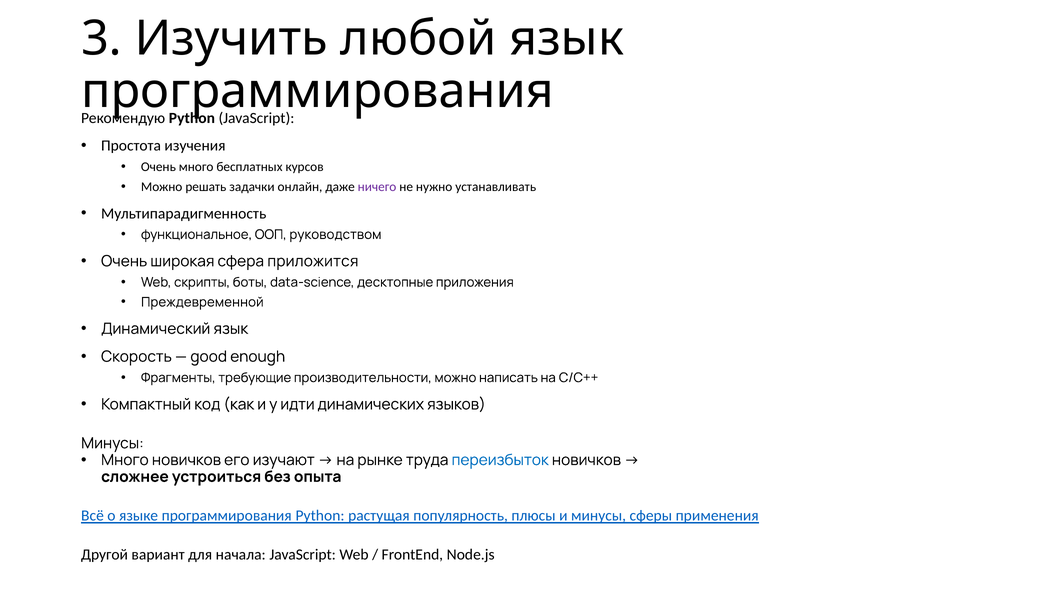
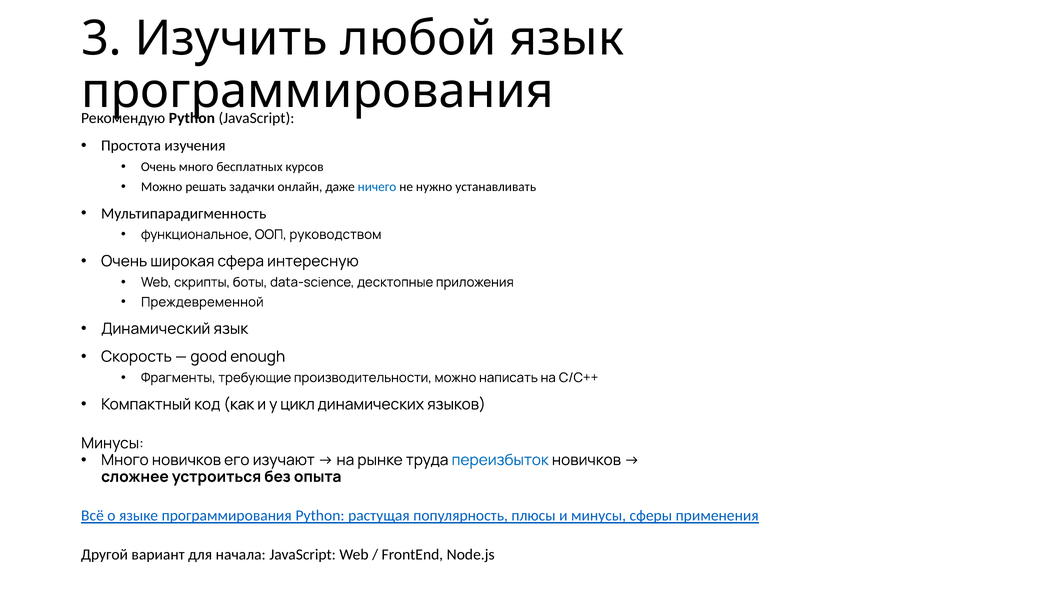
ничего colour: purple -> blue
приложится: приложится -> интересную
идти: идти -> цикл
